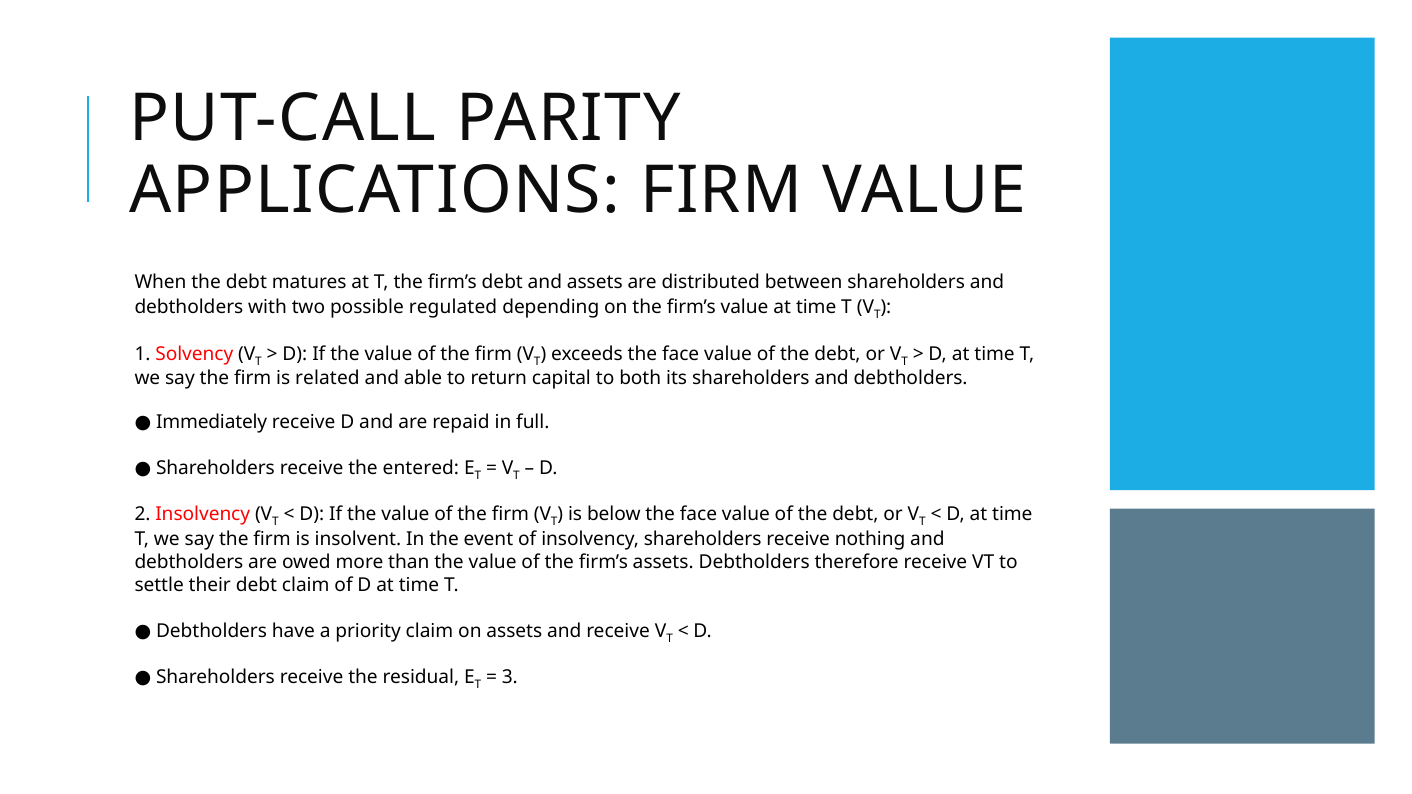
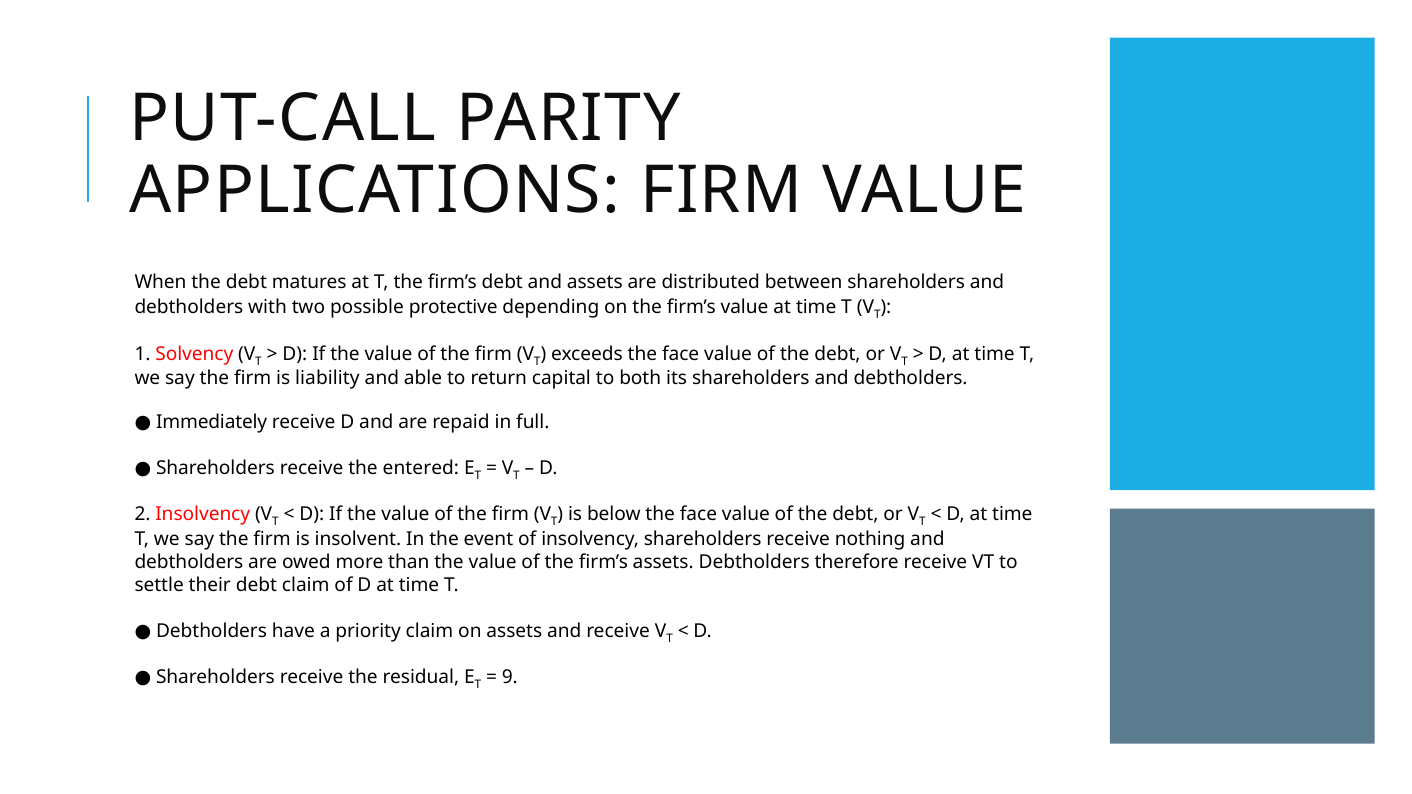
regulated: regulated -> protective
related: related -> liability
3: 3 -> 9
